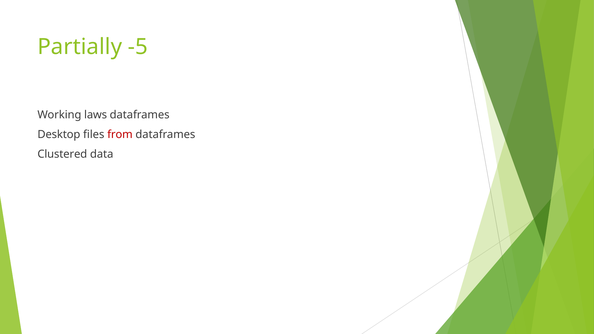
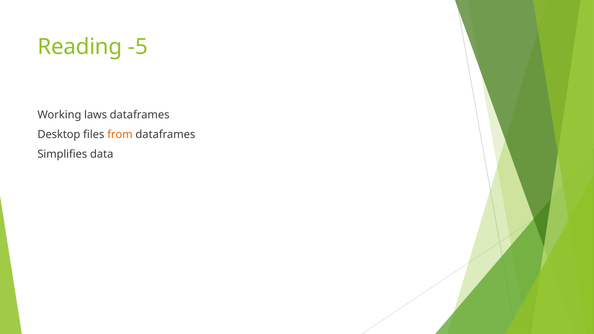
Partially: Partially -> Reading
from colour: red -> orange
Clustered: Clustered -> Simplifies
